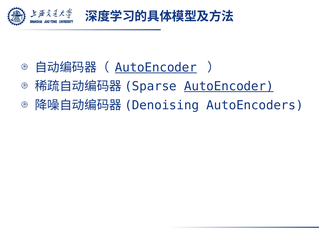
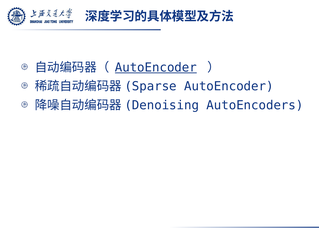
AutoEncoder at (229, 86) underline: present -> none
